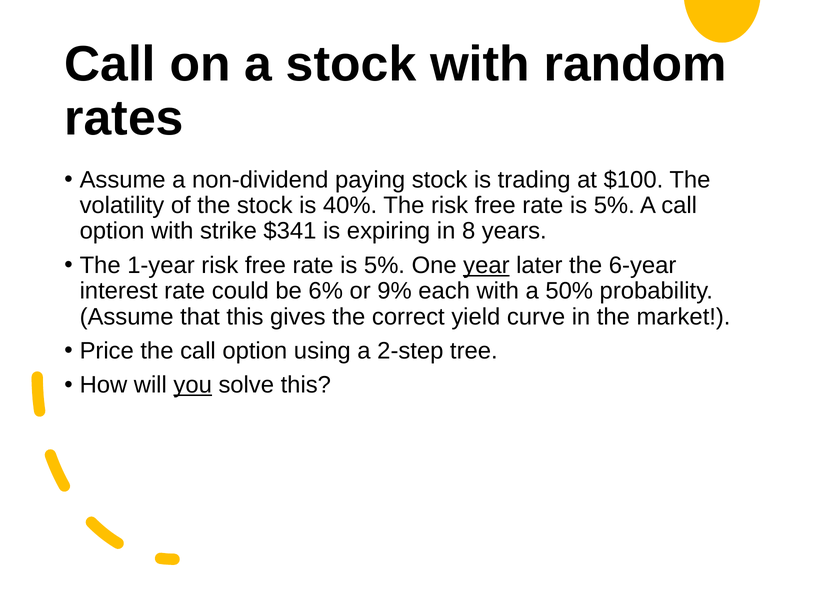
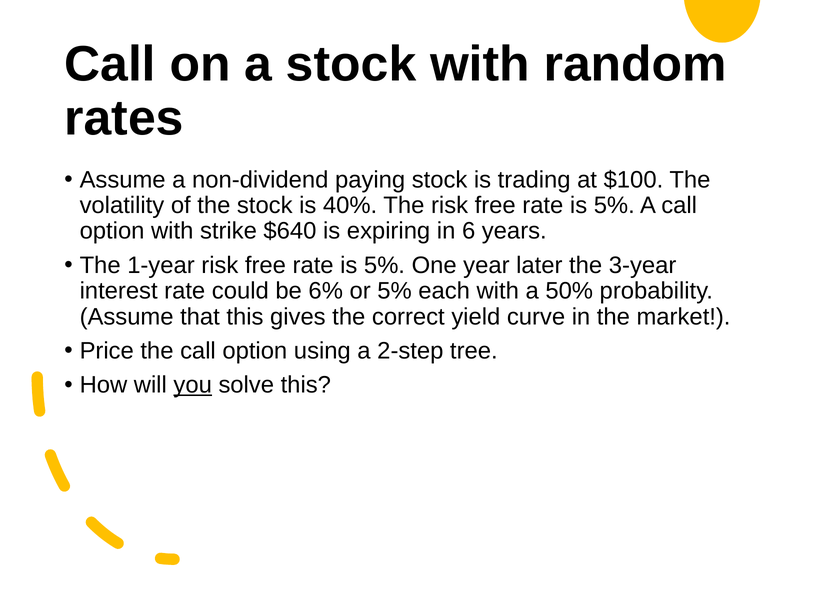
$341: $341 -> $640
8: 8 -> 6
year underline: present -> none
6-year: 6-year -> 3-year
or 9%: 9% -> 5%
